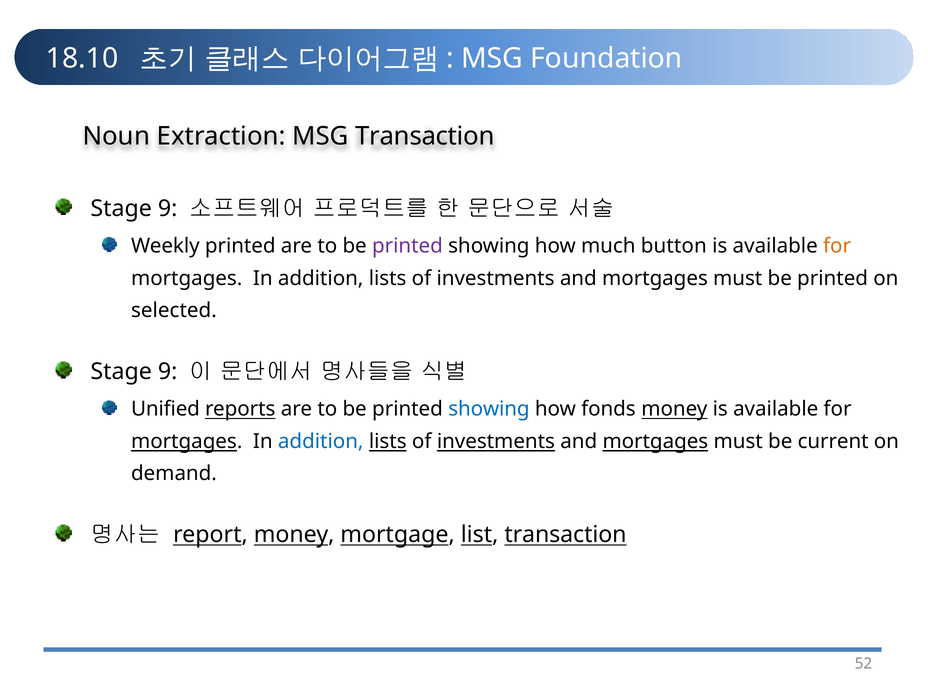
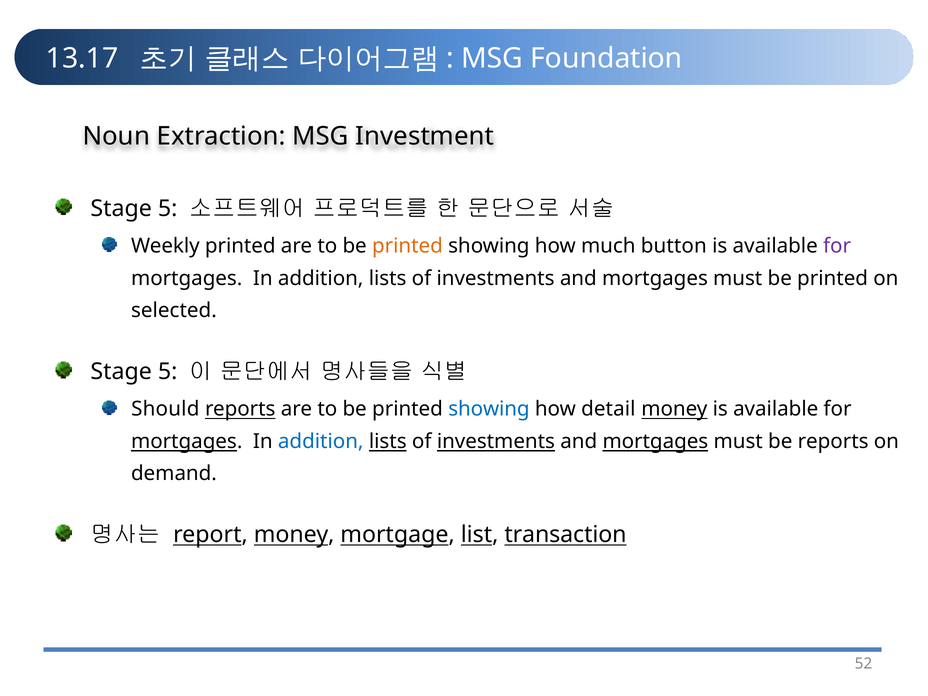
18.10: 18.10 -> 13.17
MSG Transaction: Transaction -> Investment
9 at (168, 208): 9 -> 5
printed at (407, 246) colour: purple -> orange
for at (837, 246) colour: orange -> purple
9 at (168, 372): 9 -> 5
Unified: Unified -> Should
fonds: fonds -> detail
be current: current -> reports
